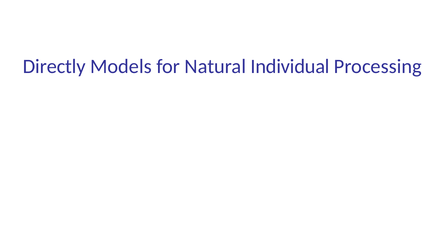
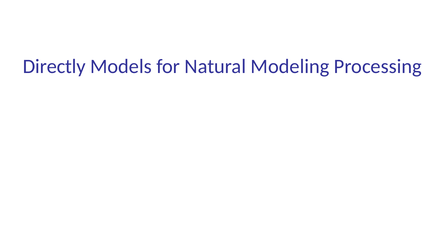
Individual: Individual -> Modeling
